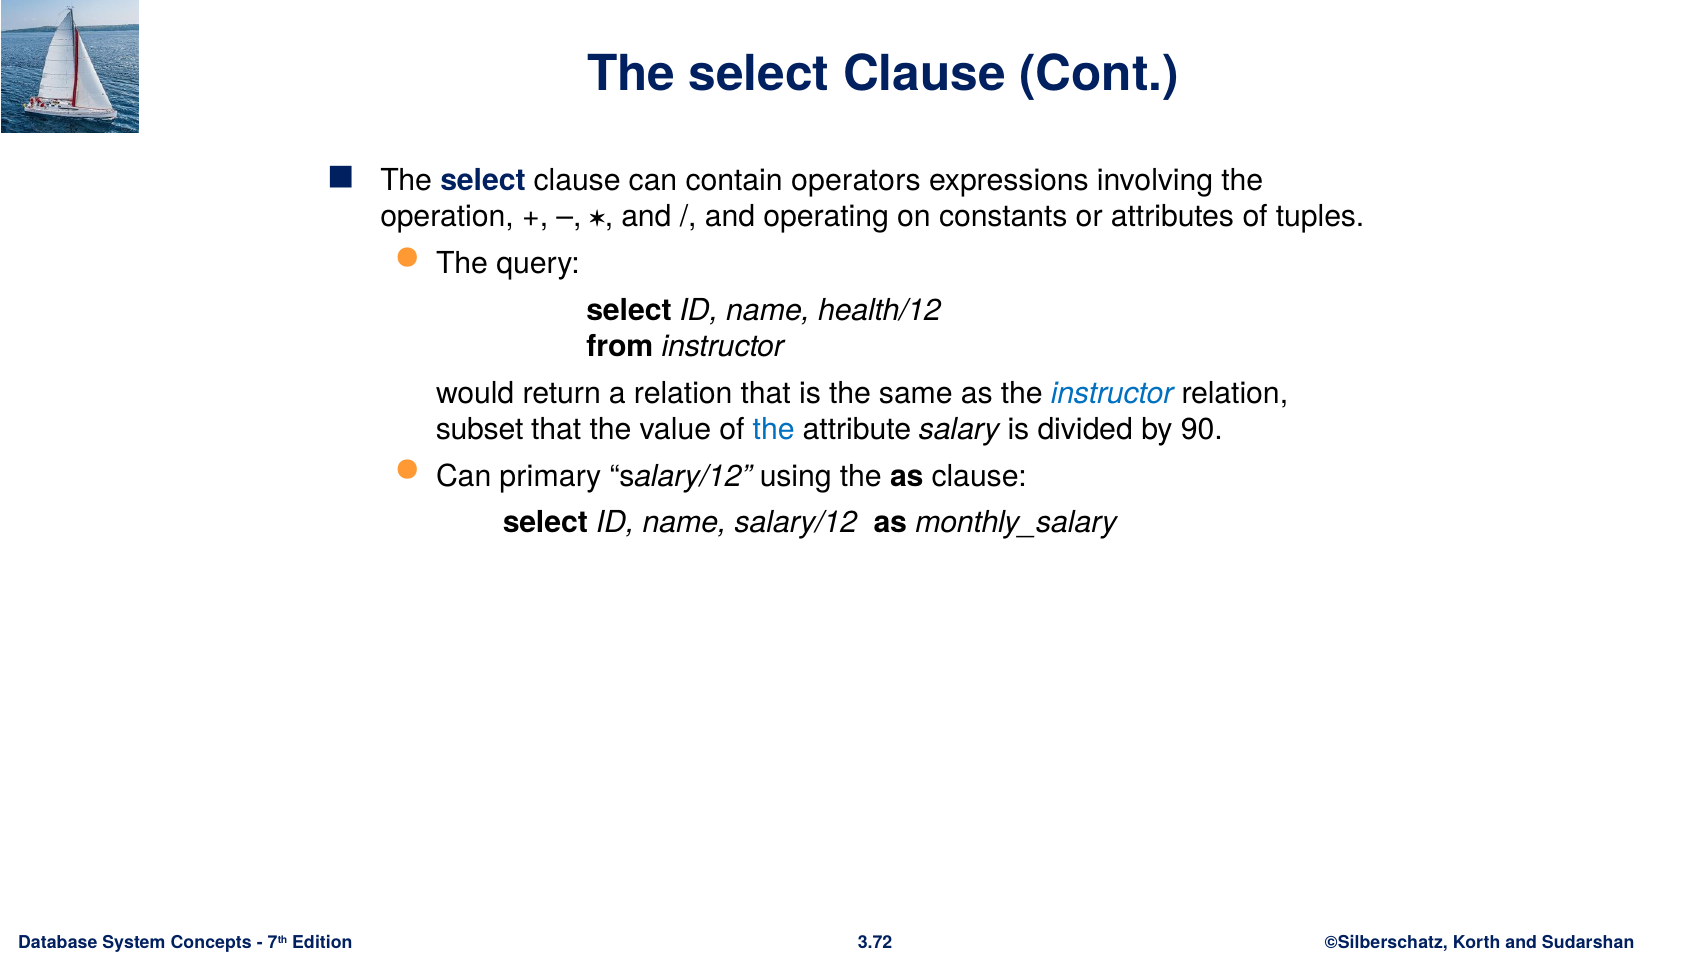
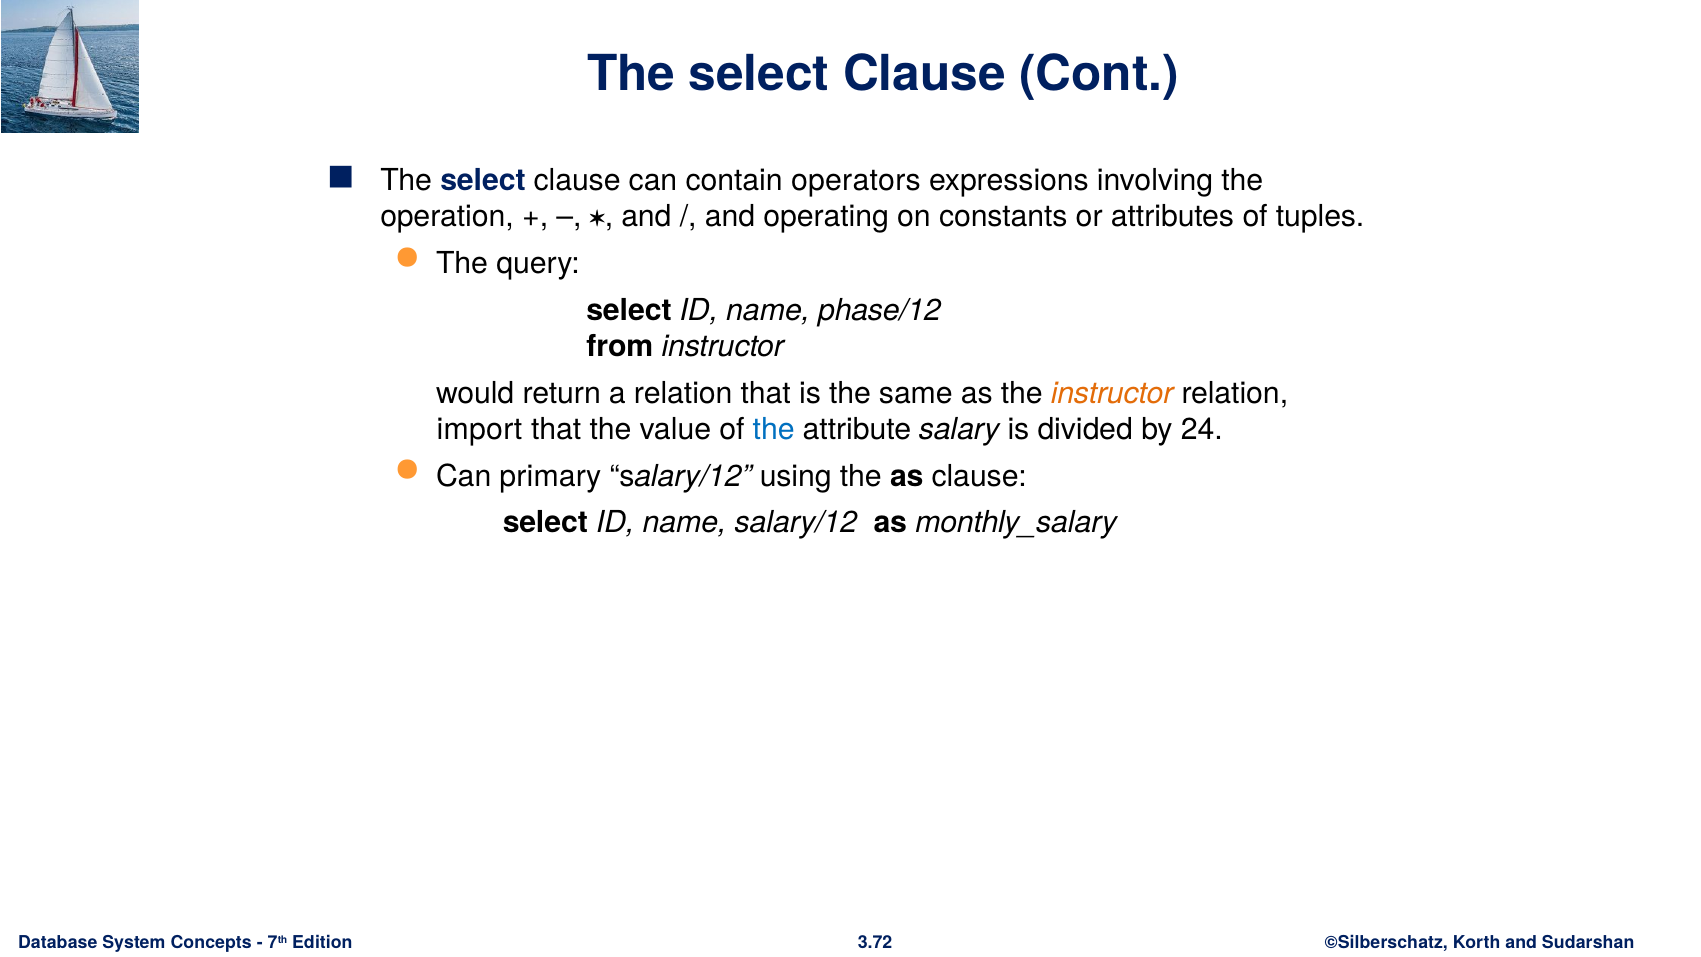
health/12: health/12 -> phase/12
instructor at (1112, 393) colour: blue -> orange
subset: subset -> import
90: 90 -> 24
